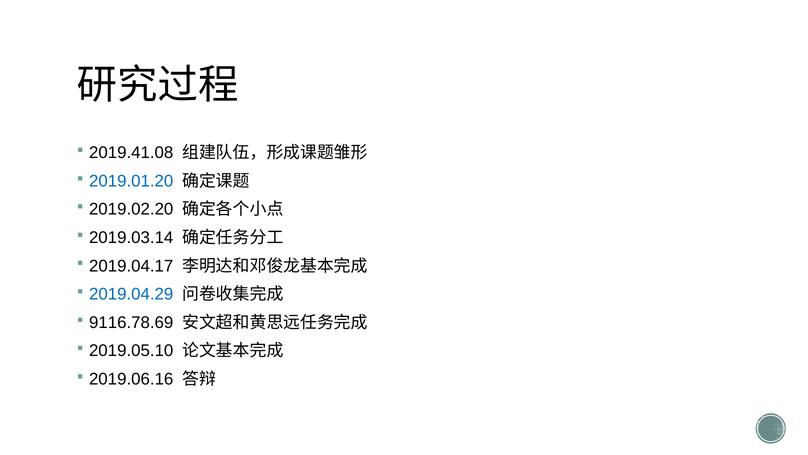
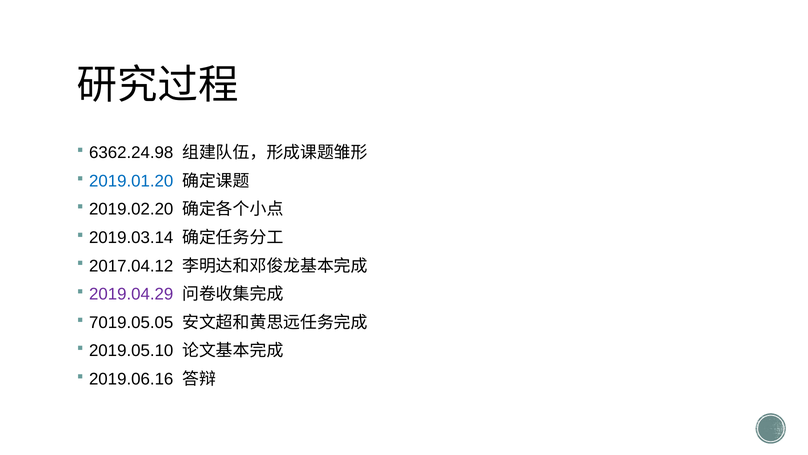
2019.41.08: 2019.41.08 -> 6362.24.98
2019.04.17: 2019.04.17 -> 2017.04.12
2019.04.29 colour: blue -> purple
9116.78.69: 9116.78.69 -> 7019.05.05
